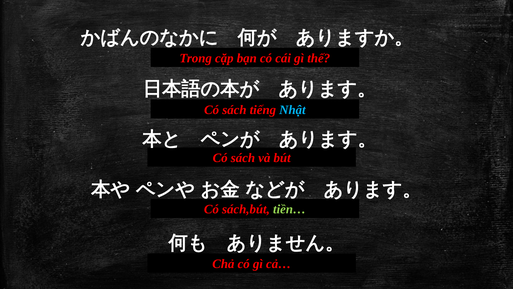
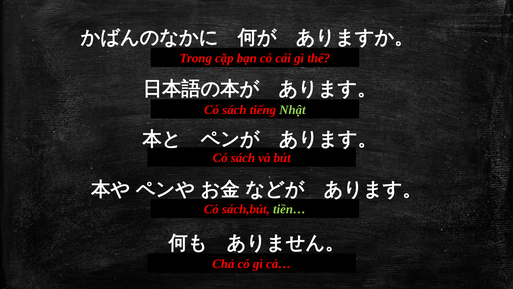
Nhật colour: light blue -> light green
